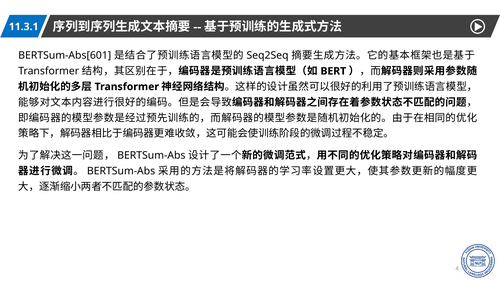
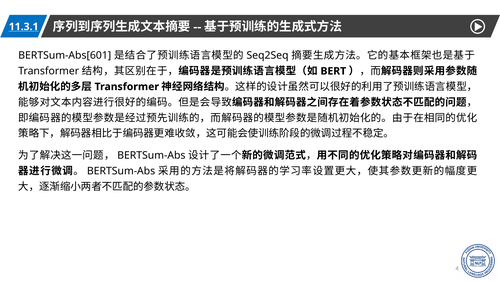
11.3.1 underline: none -> present
